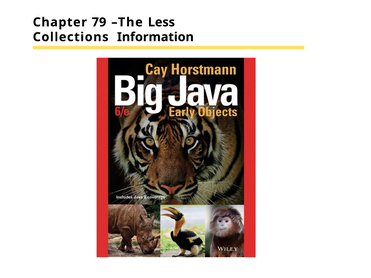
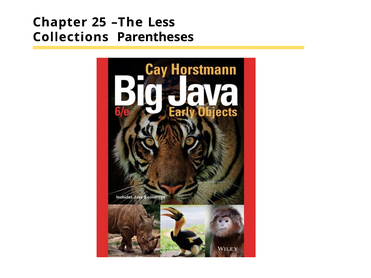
79: 79 -> 25
Information: Information -> Parentheses
